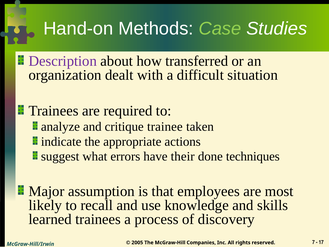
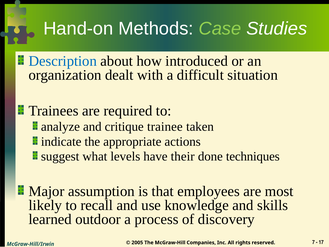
Description colour: purple -> blue
transferred: transferred -> introduced
errors: errors -> levels
learned trainees: trainees -> outdoor
